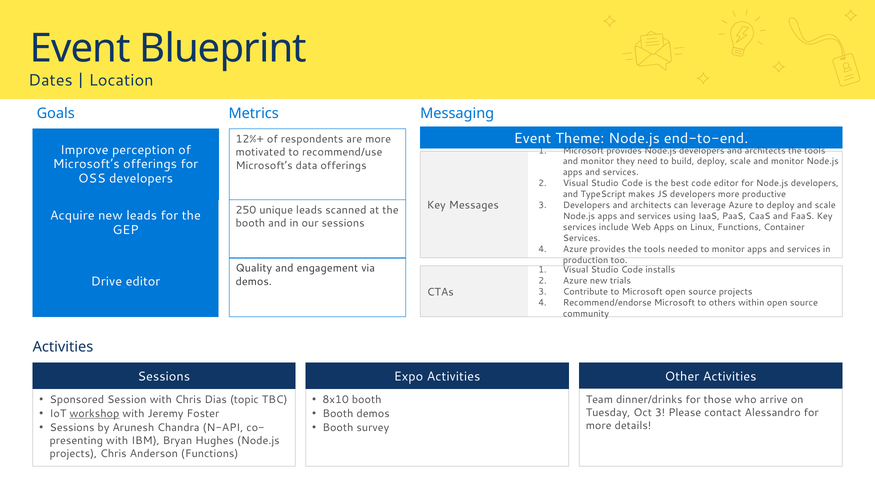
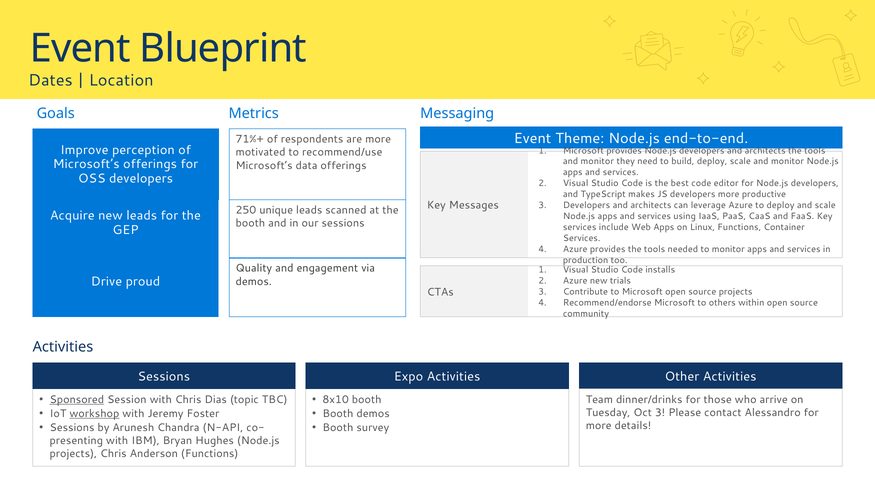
12%+: 12%+ -> 71%+
Drive editor: editor -> proud
Sponsored underline: none -> present
